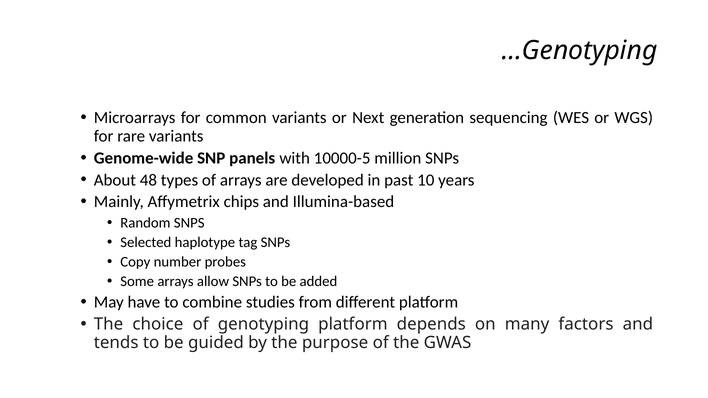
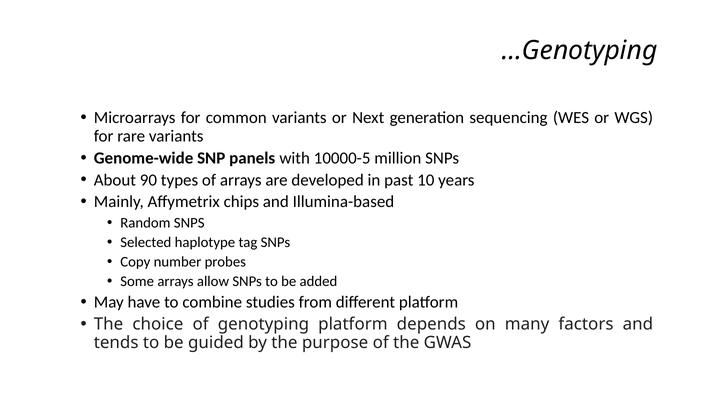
48: 48 -> 90
